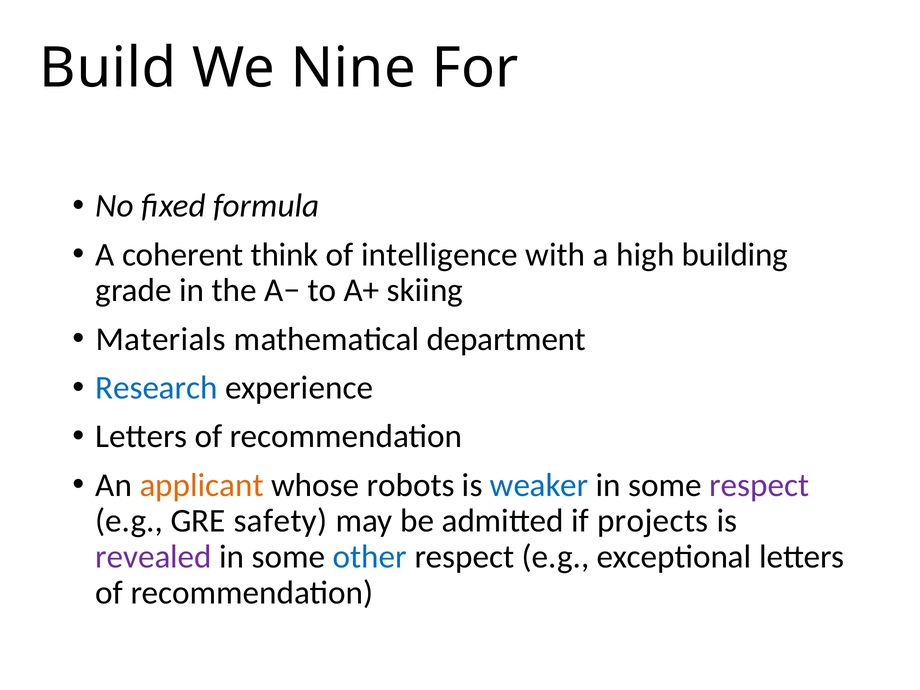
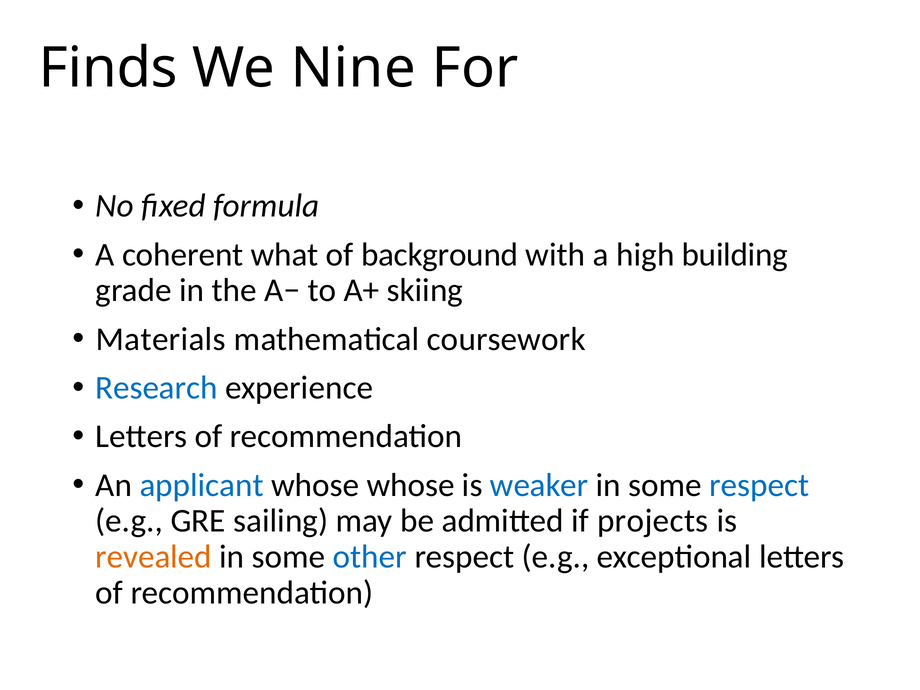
Build: Build -> Finds
think: think -> what
intelligence: intelligence -> background
department: department -> coursework
applicant colour: orange -> blue
whose robots: robots -> whose
respect at (759, 485) colour: purple -> blue
safety: safety -> sailing
revealed colour: purple -> orange
